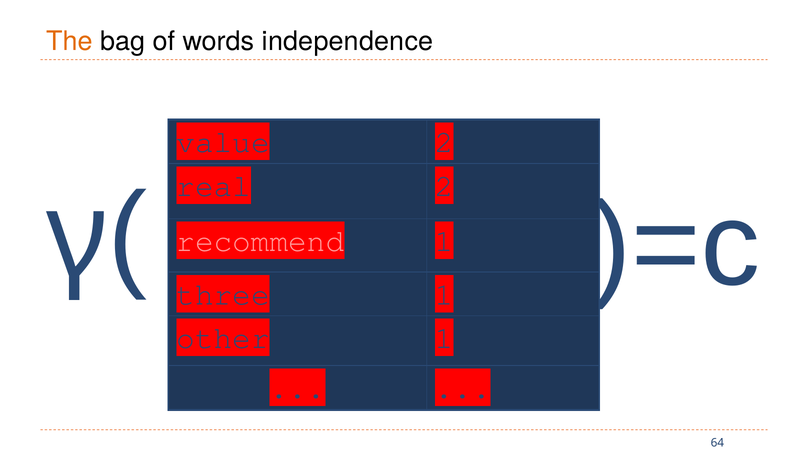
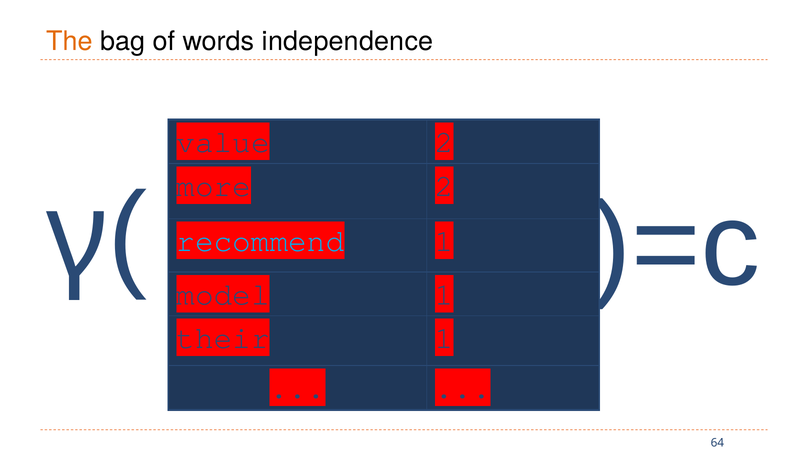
real: real -> more
recommend colour: pink -> light blue
three: three -> model
other: other -> their
